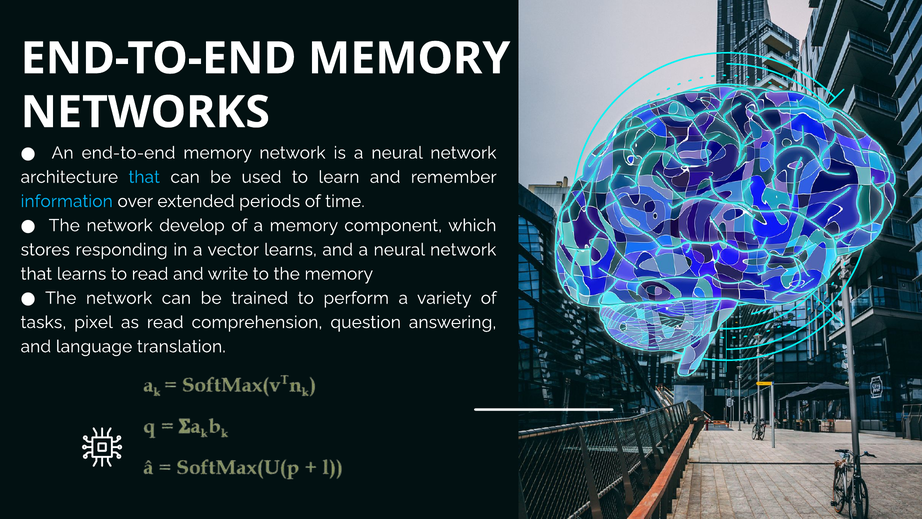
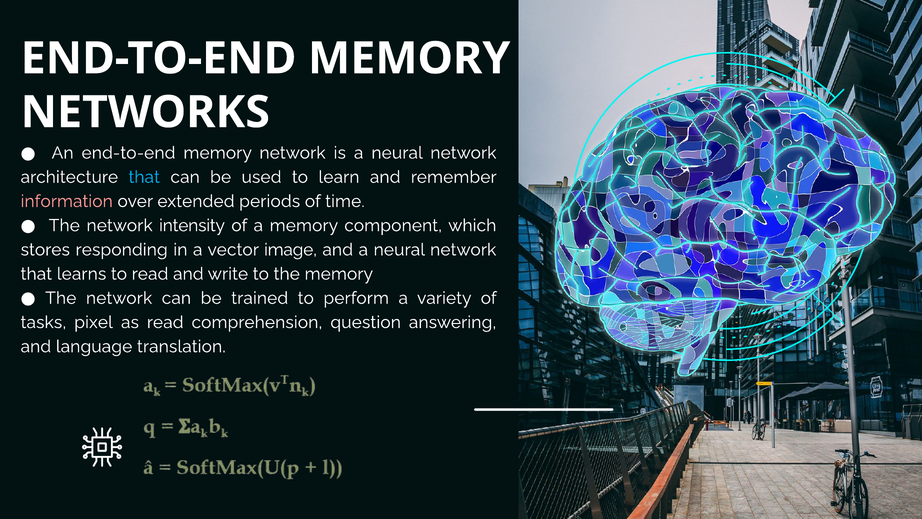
information colour: light blue -> pink
develop: develop -> intensity
vector learns: learns -> image
